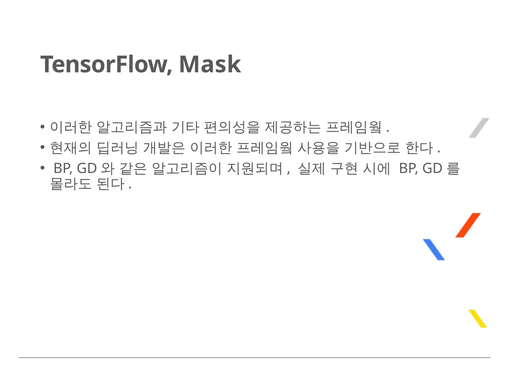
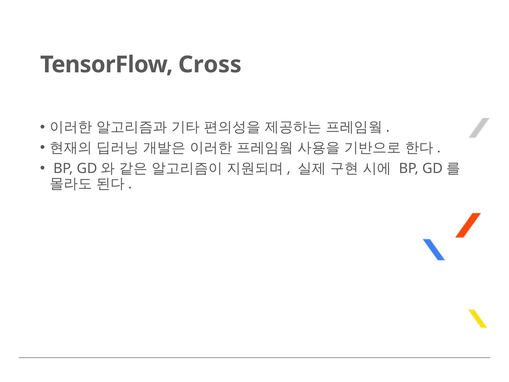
Mask: Mask -> Cross
